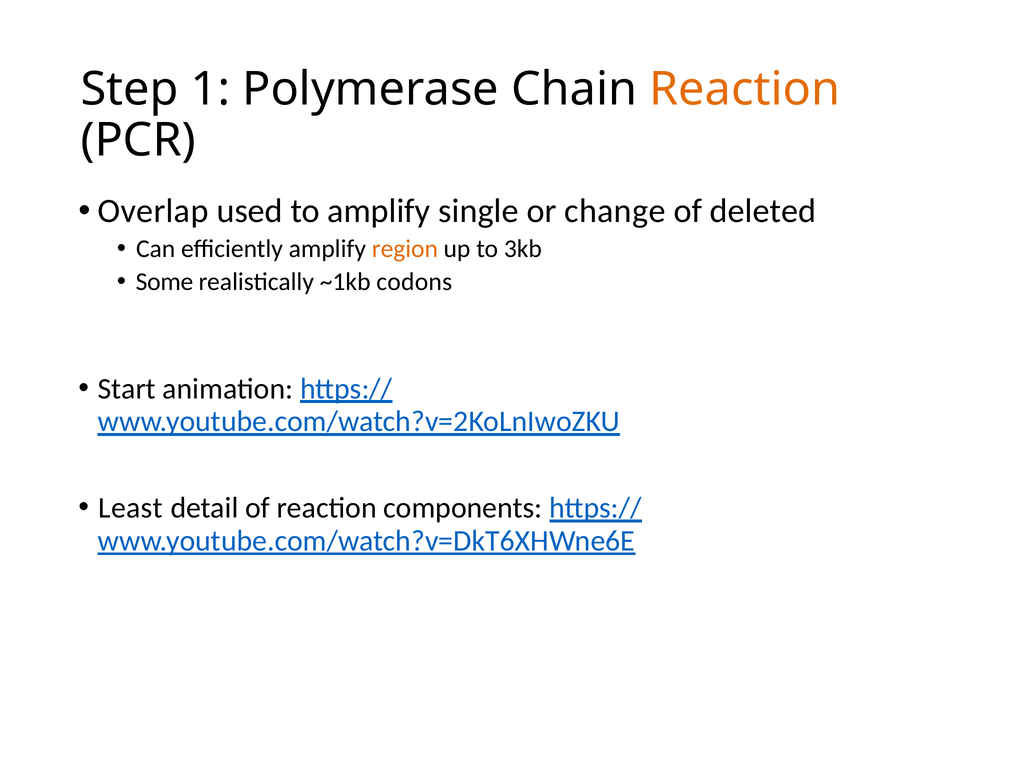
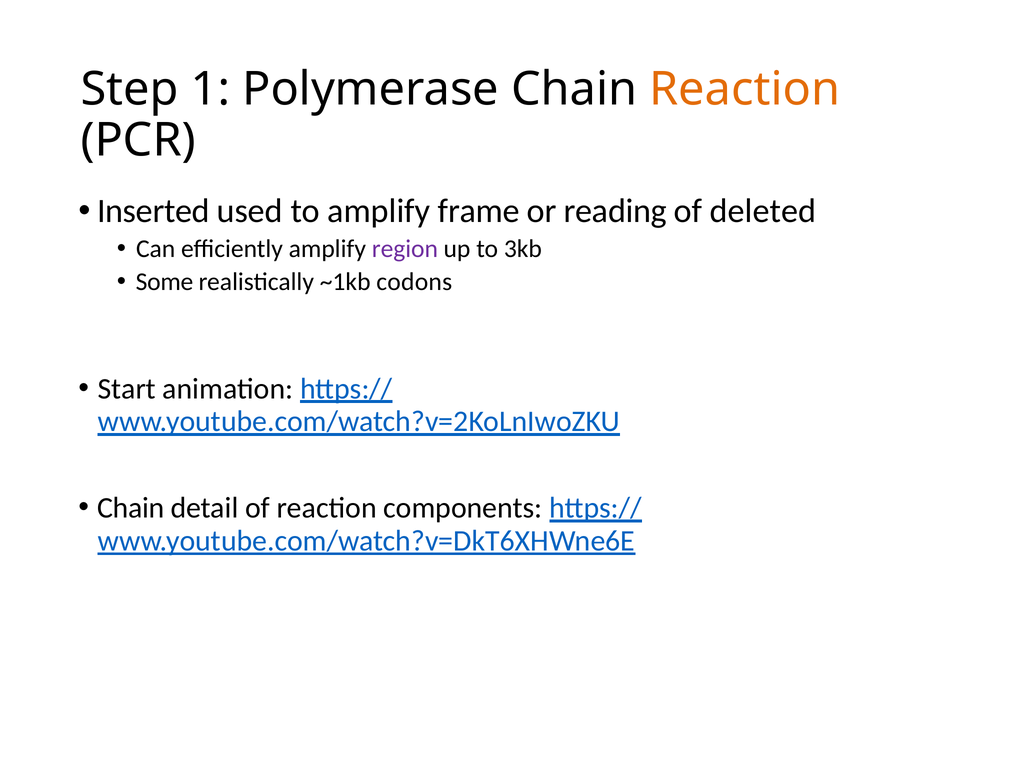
Overlap: Overlap -> Inserted
single: single -> frame
change: change -> reading
region colour: orange -> purple
Least at (131, 508): Least -> Chain
